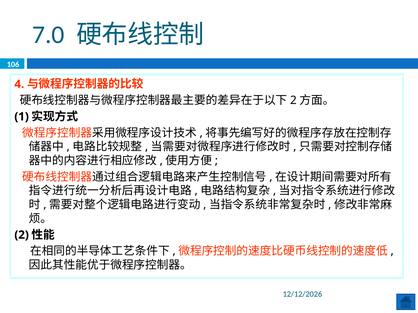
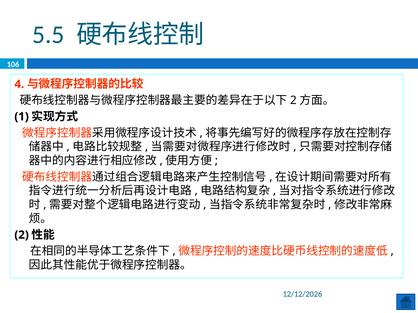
7.0: 7.0 -> 5.5
